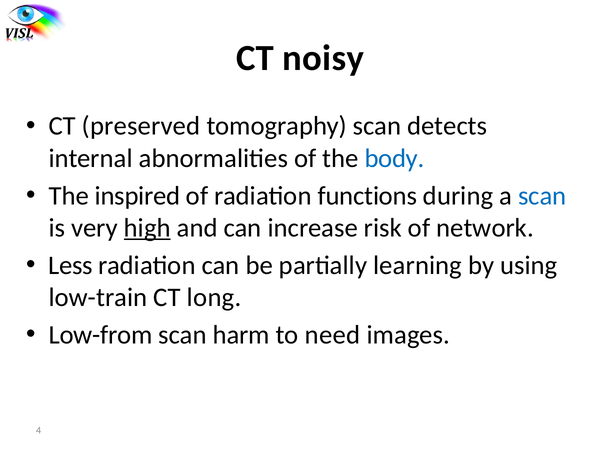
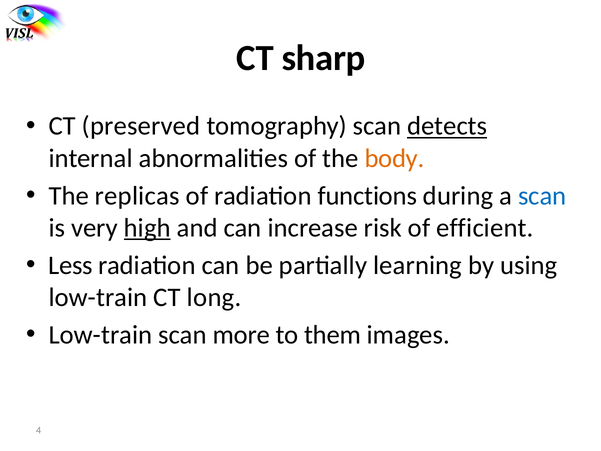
noisy: noisy -> sharp
detects underline: none -> present
body colour: blue -> orange
inspired: inspired -> replicas
network: network -> efficient
Low-from at (101, 335): Low-from -> Low-train
harm: harm -> more
need: need -> them
